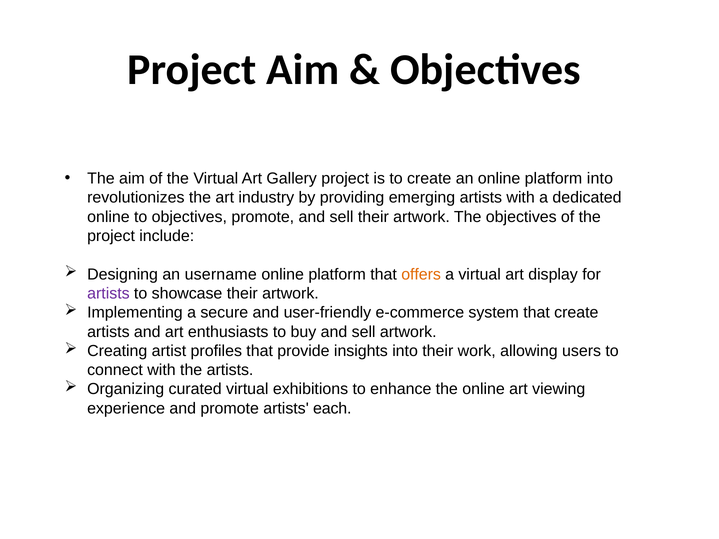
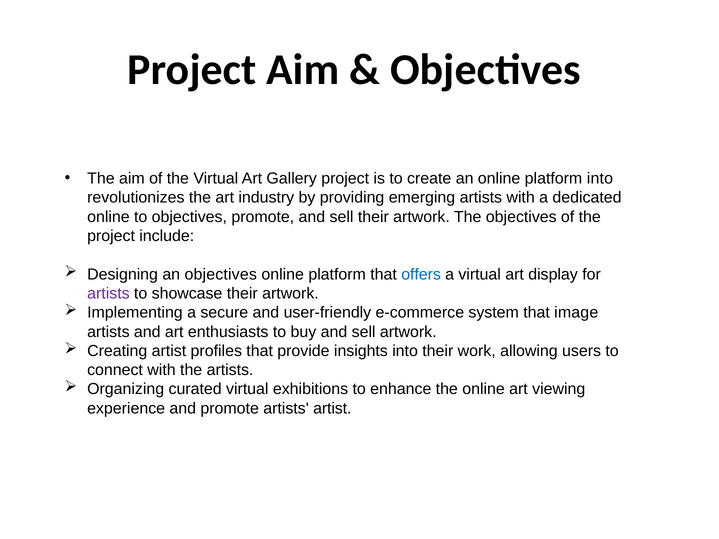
an username: username -> objectives
offers colour: orange -> blue
that create: create -> image
artists each: each -> artist
